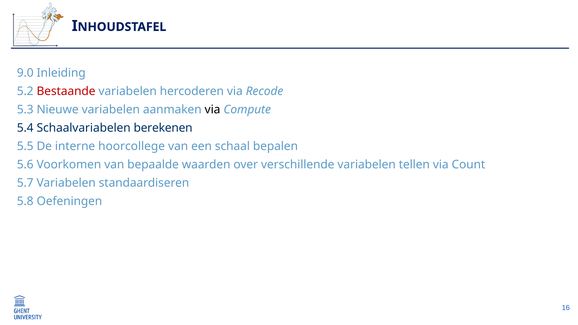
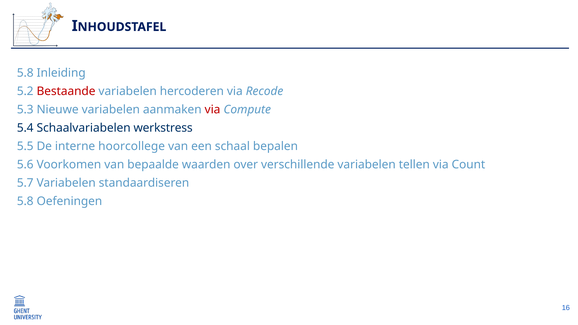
9.0 at (25, 73): 9.0 -> 5.8
via at (213, 110) colour: black -> red
berekenen: berekenen -> werkstress
